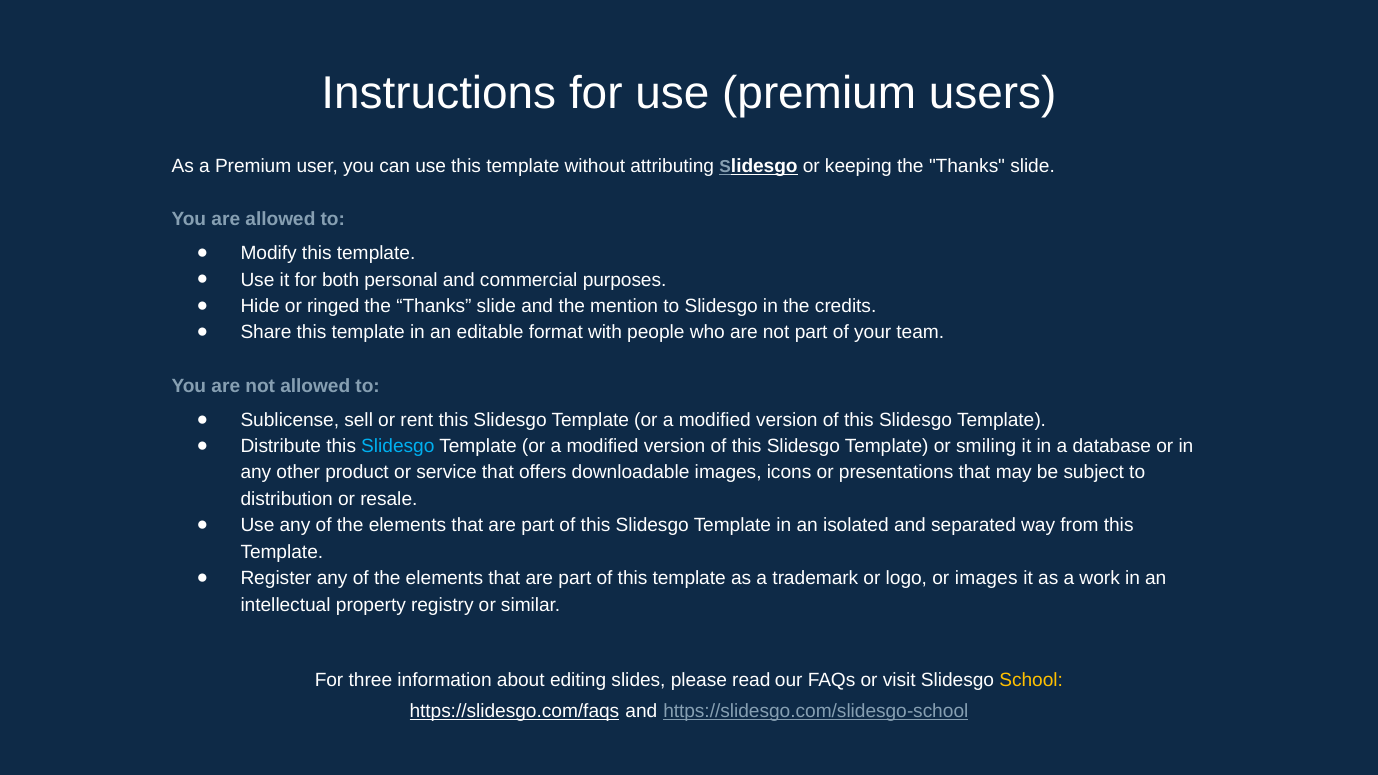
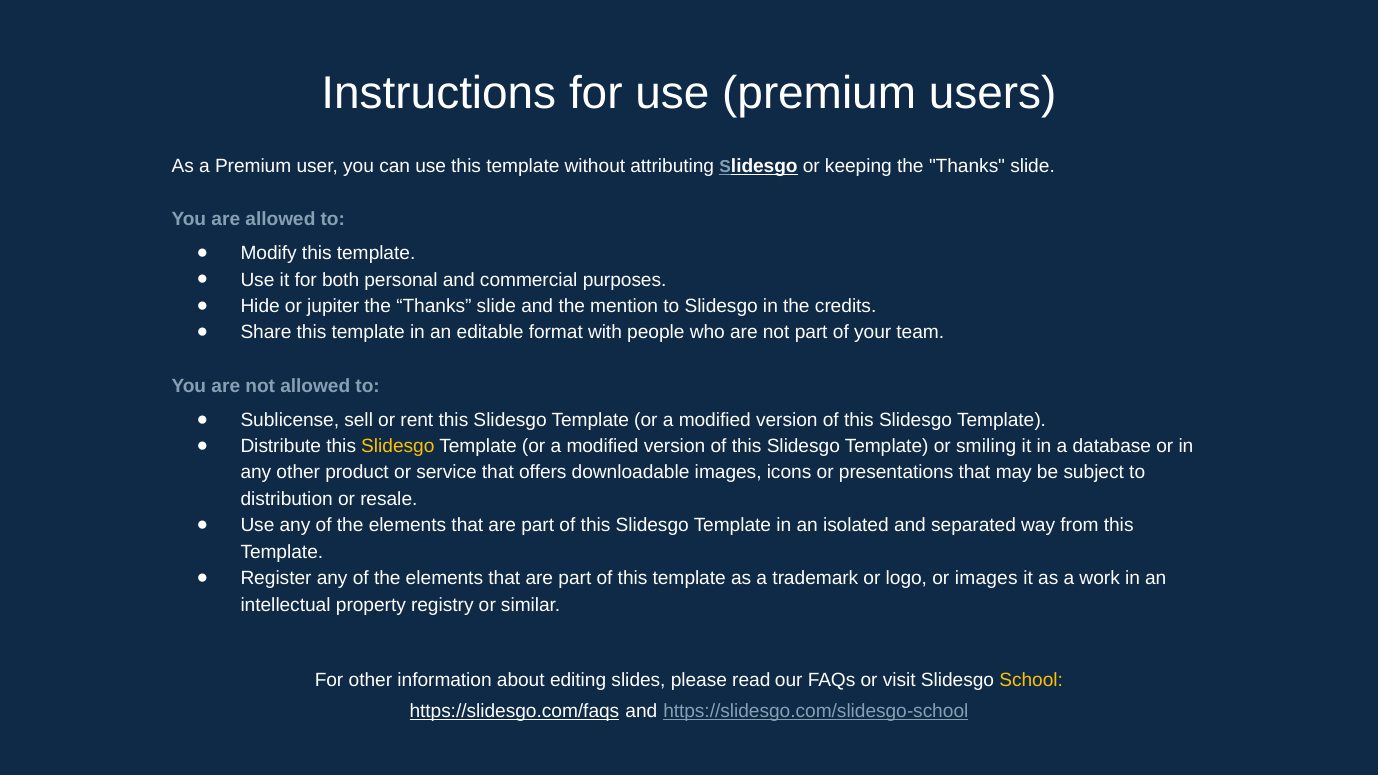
ringed: ringed -> jupiter
Slidesgo at (398, 446) colour: light blue -> yellow
For three: three -> other
